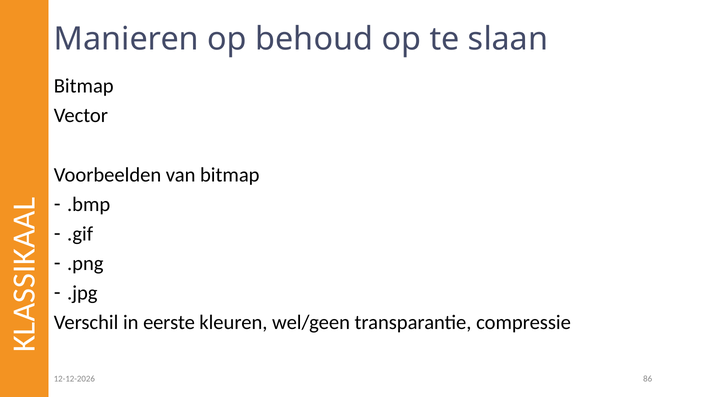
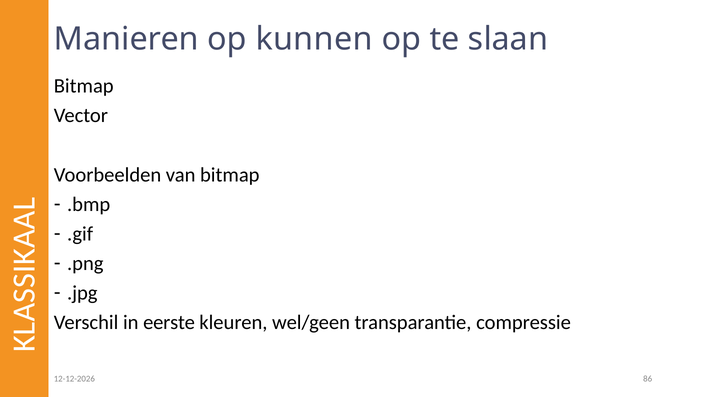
behoud: behoud -> kunnen
